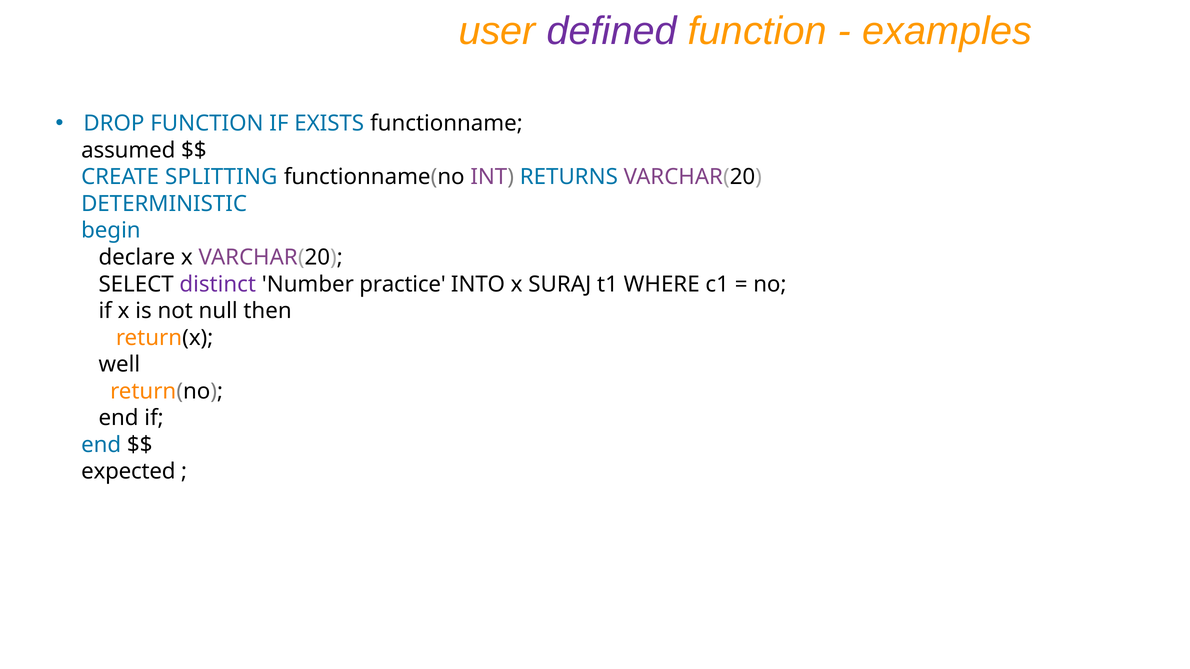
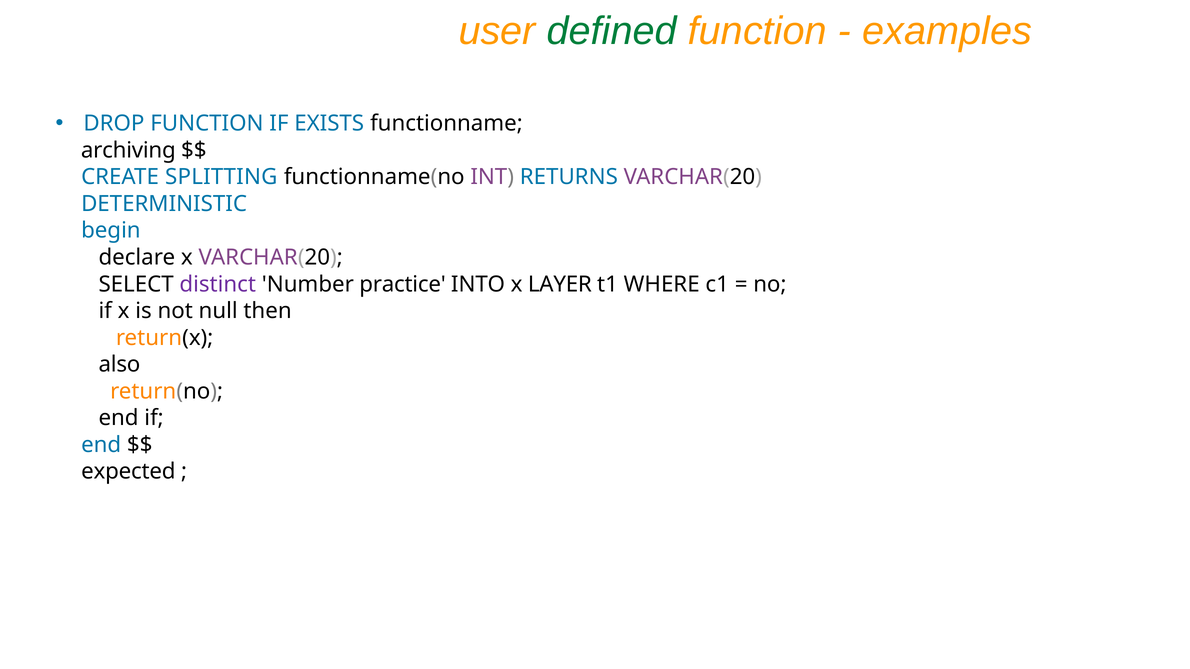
defined colour: purple -> green
assumed: assumed -> archiving
SURAJ: SURAJ -> LAYER
well: well -> also
